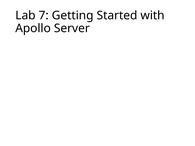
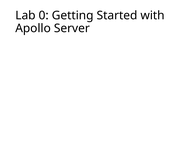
7: 7 -> 0
